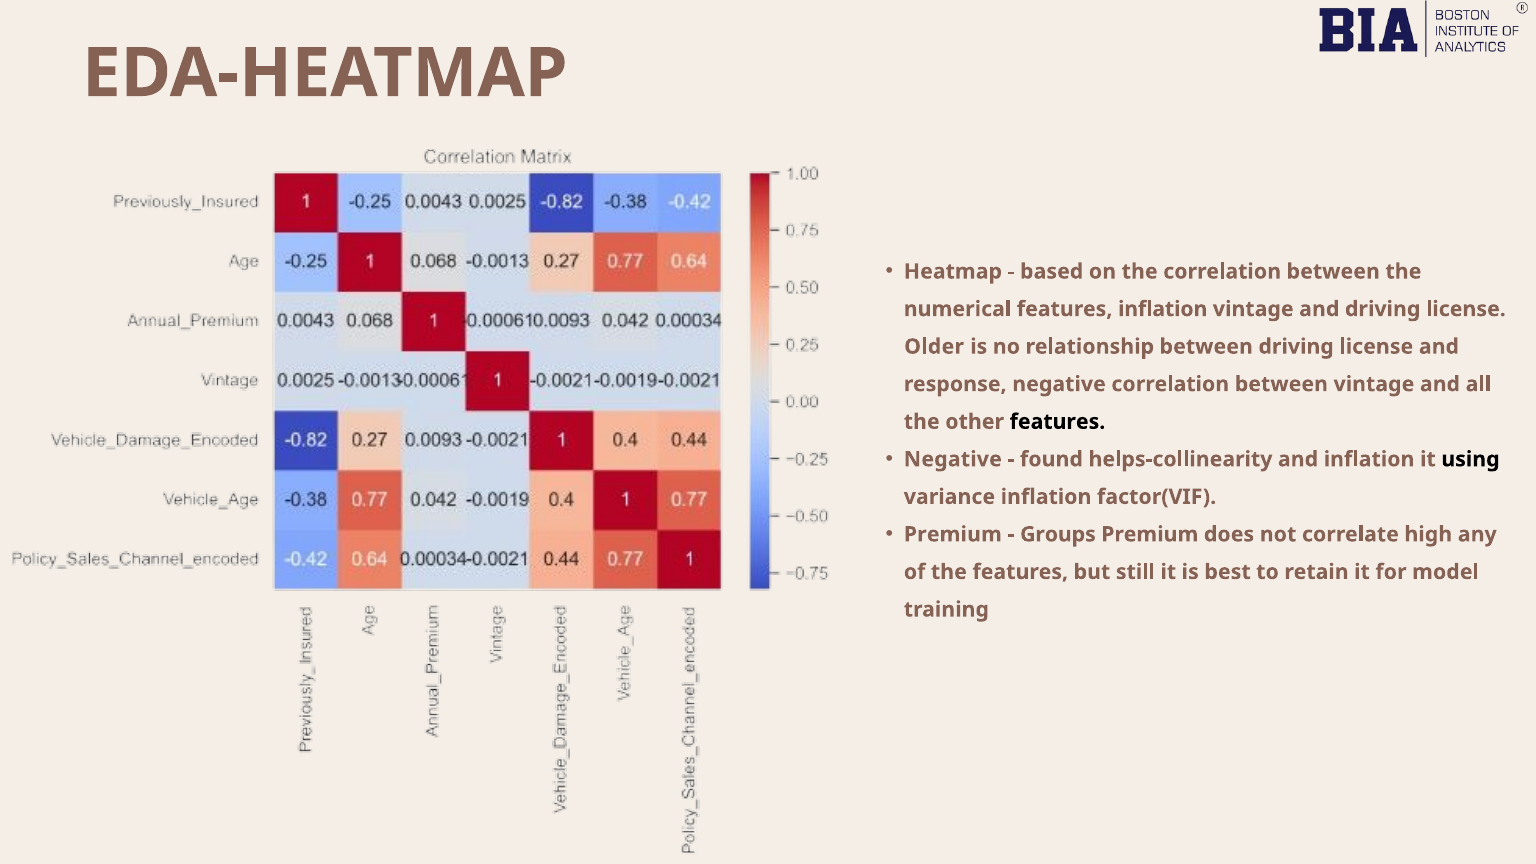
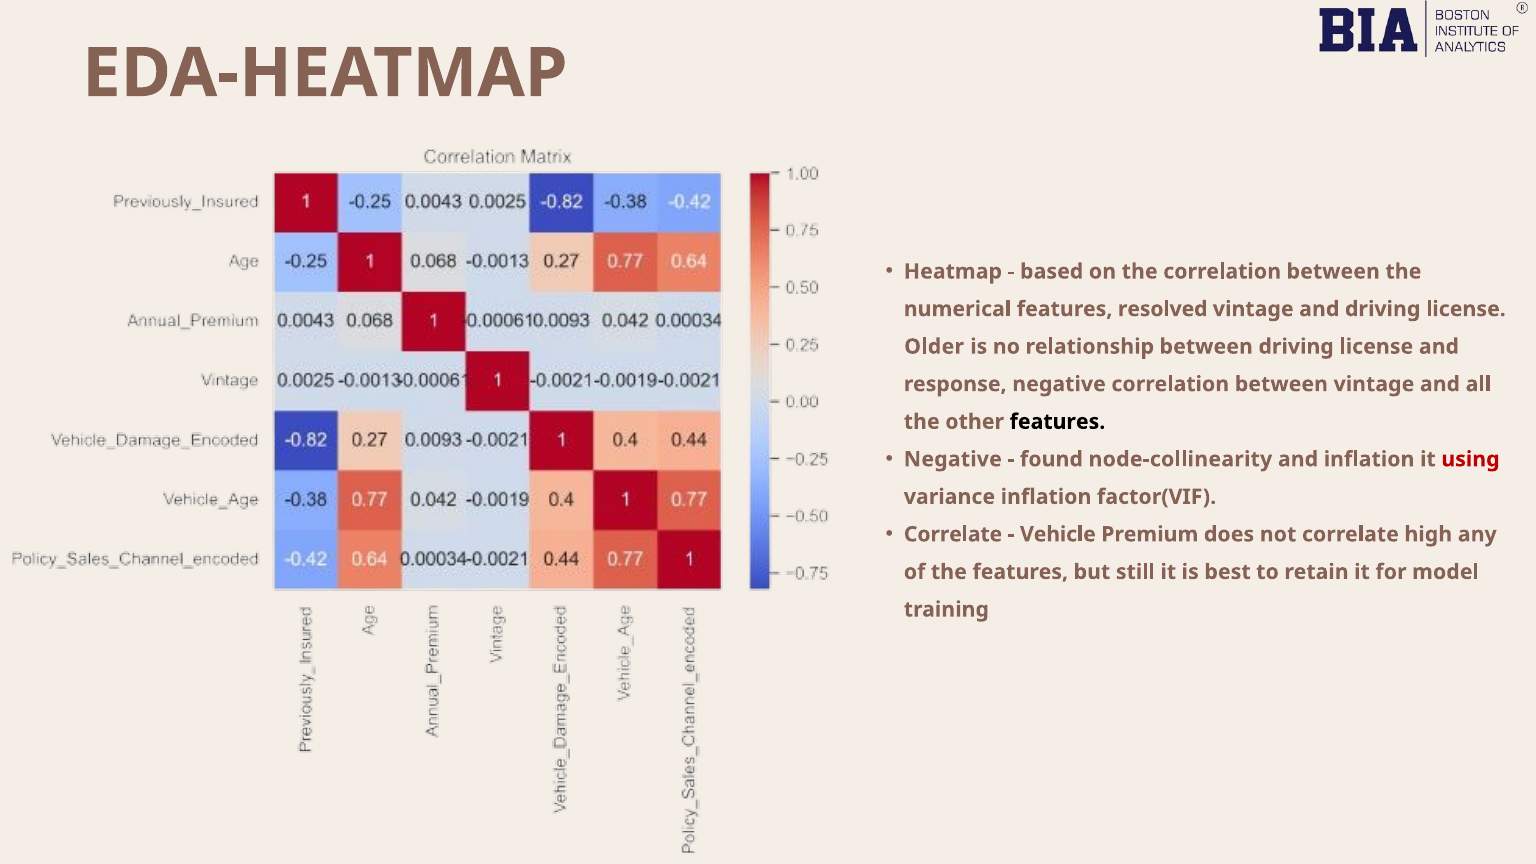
features inflation: inflation -> resolved
helps-collinearity: helps-collinearity -> node-collinearity
using colour: black -> red
Premium at (953, 534): Premium -> Correlate
Groups: Groups -> Vehicle
